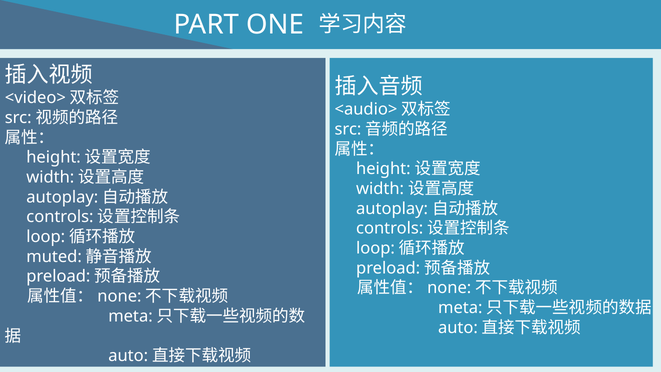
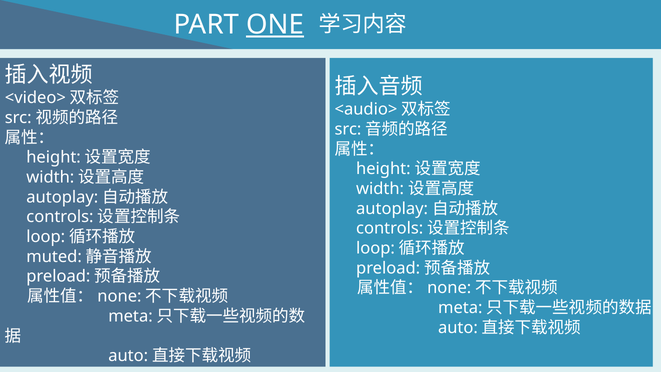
ONE underline: none -> present
